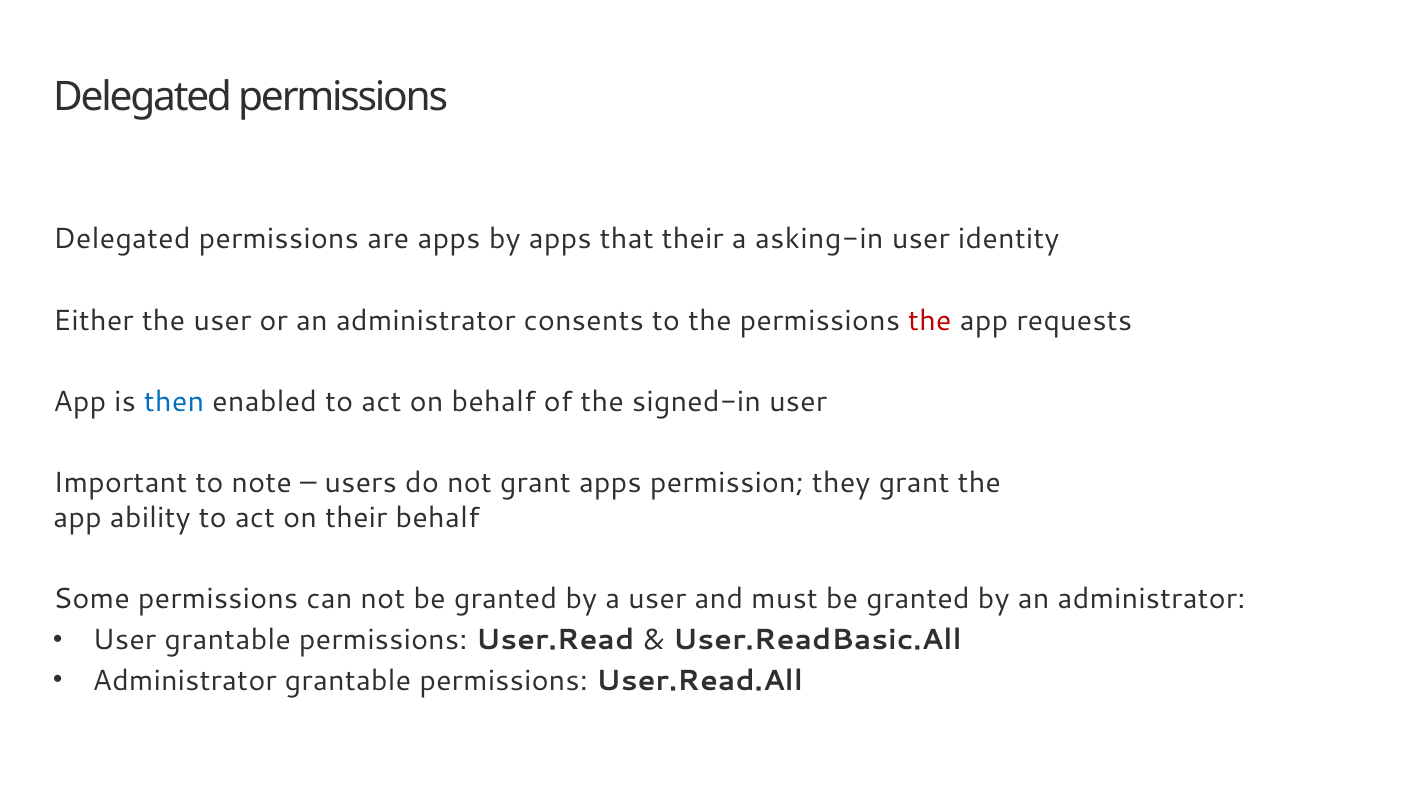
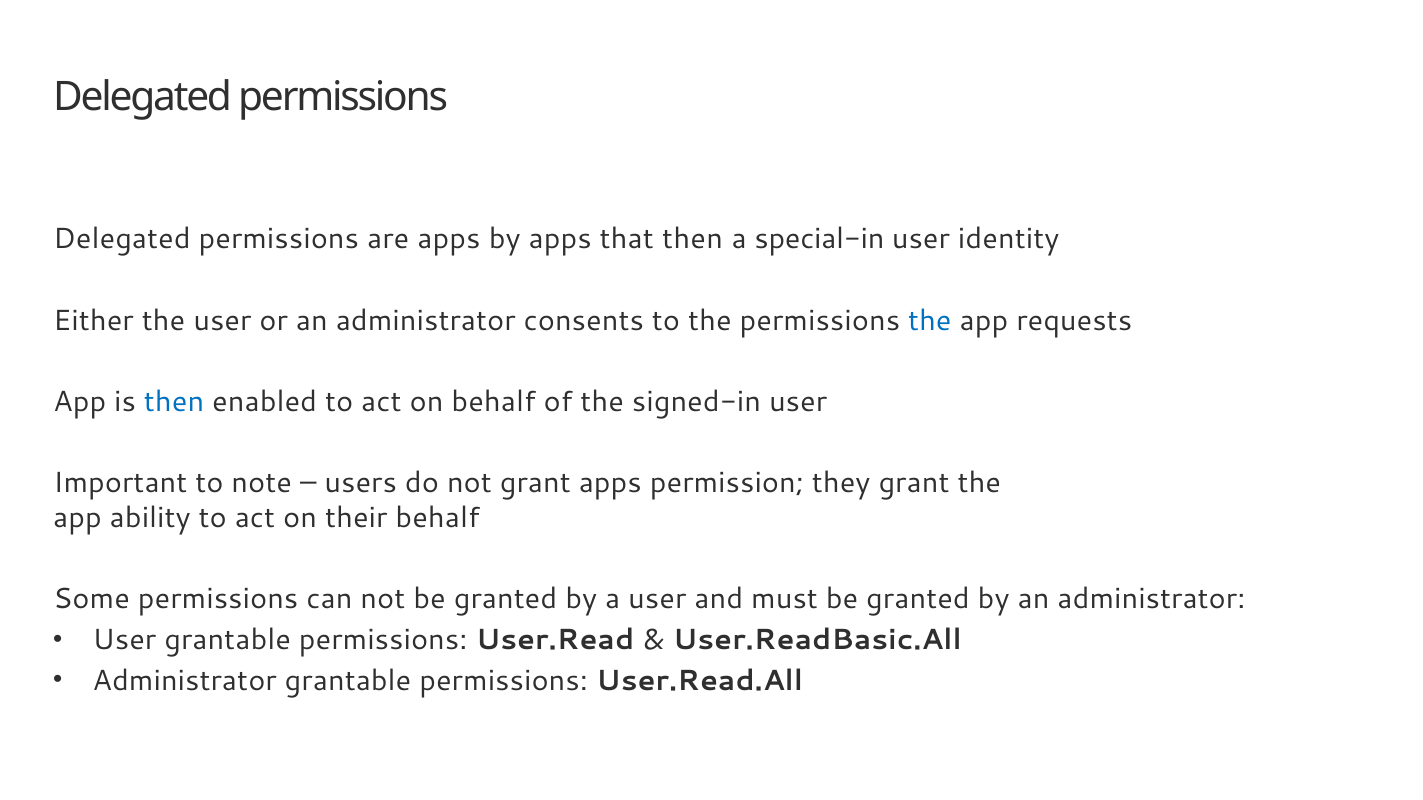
that their: their -> then
asking-in: asking-in -> special-in
the at (930, 321) colour: red -> blue
